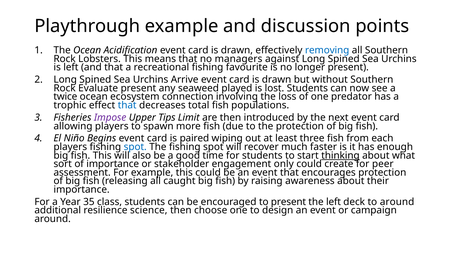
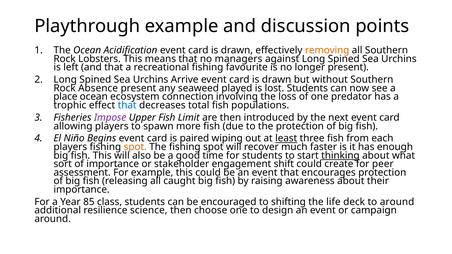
removing colour: blue -> orange
Evaluate: Evaluate -> Absence
twice: twice -> place
Upper Tips: Tips -> Fish
least underline: none -> present
spot at (135, 147) colour: blue -> orange
only: only -> shift
35: 35 -> 85
to present: present -> shifting
the left: left -> life
